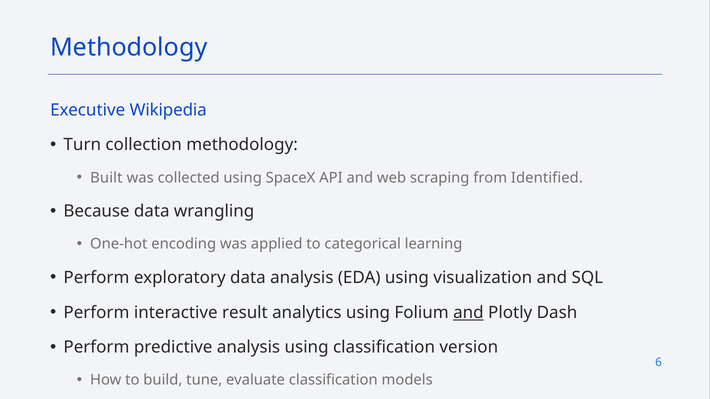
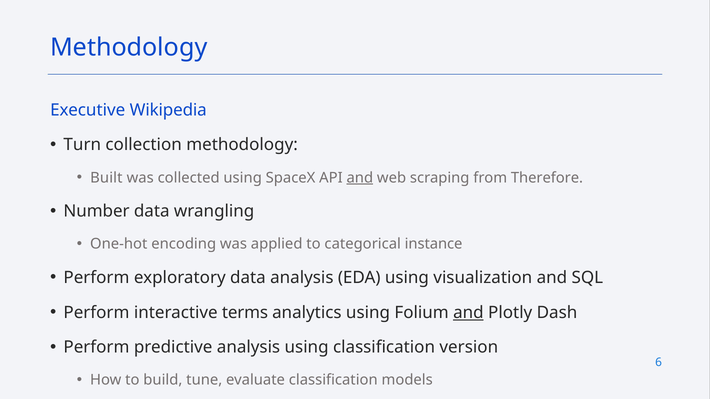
and at (360, 178) underline: none -> present
Identified: Identified -> Therefore
Because: Because -> Number
learning: learning -> instance
result: result -> terms
